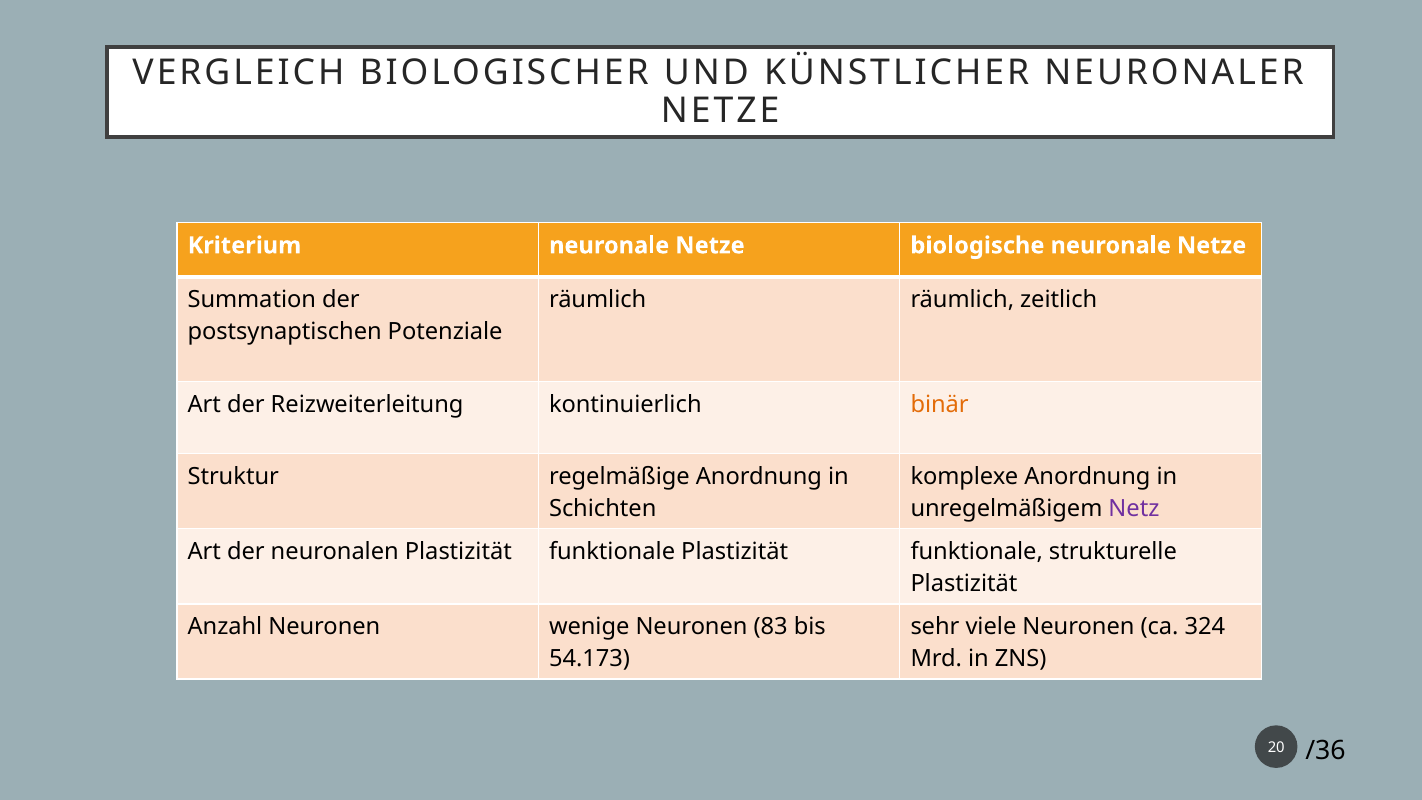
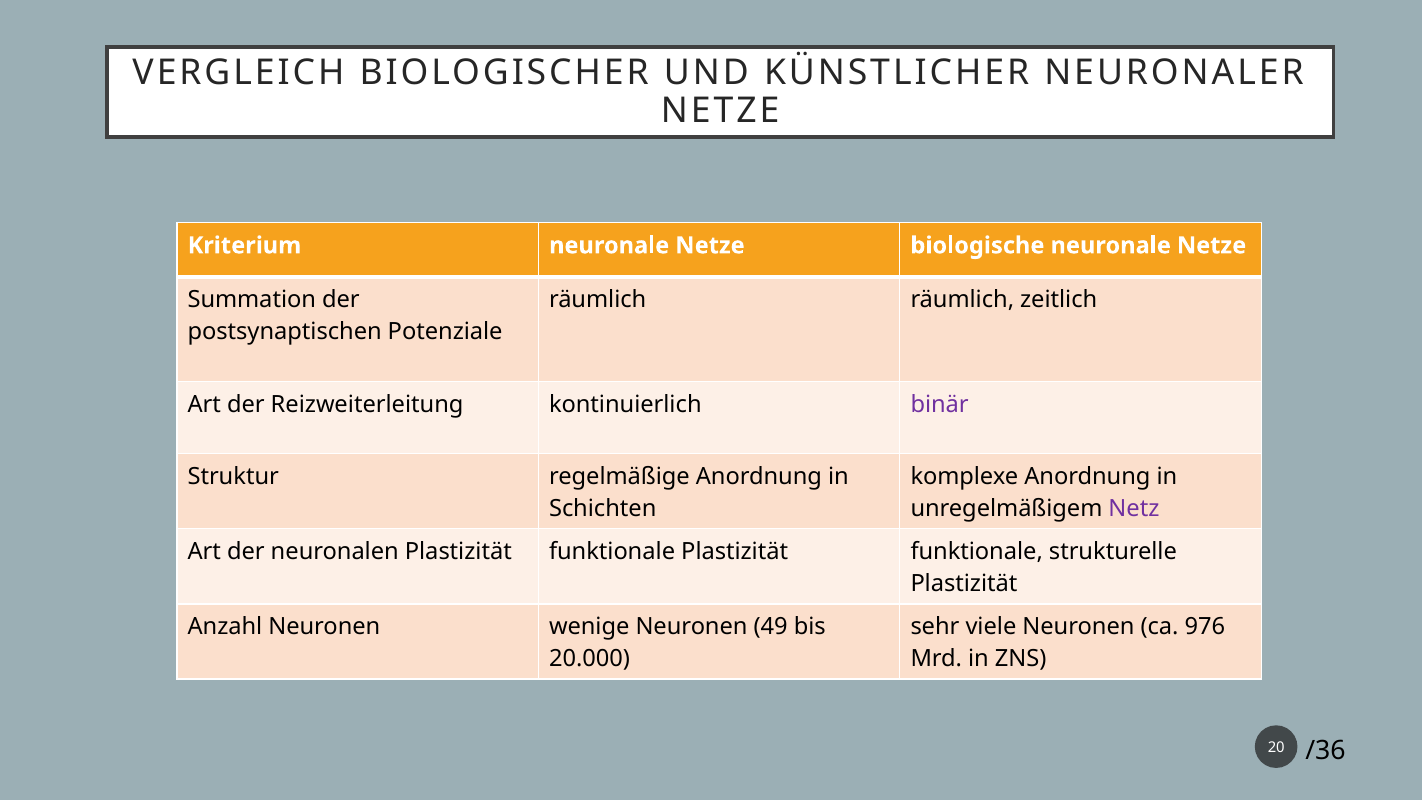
binär colour: orange -> purple
83: 83 -> 49
324: 324 -> 976
54.173: 54.173 -> 20.000
